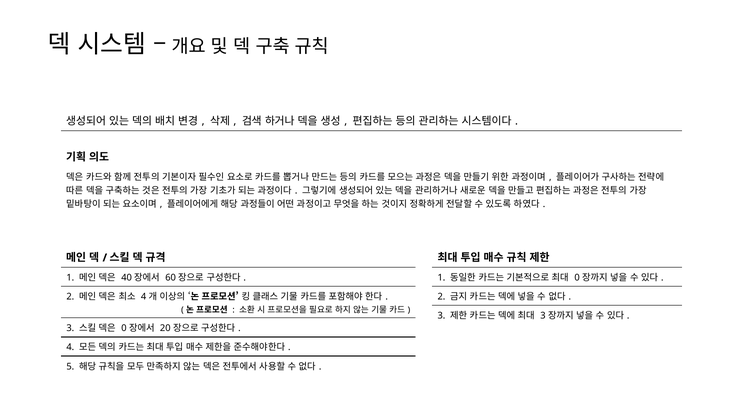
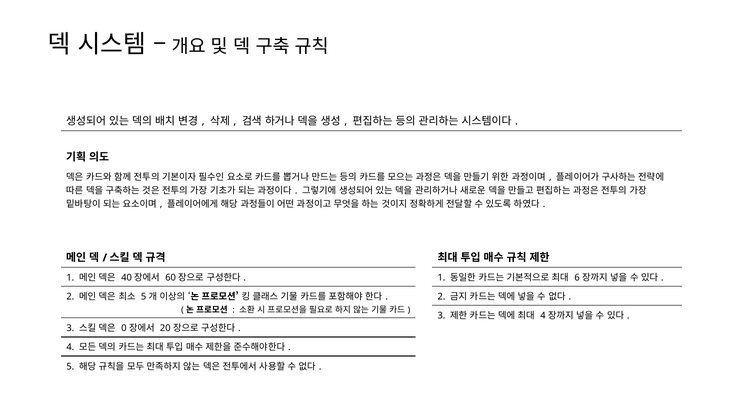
0 at (577, 278): 0 -> 6
4 at (144, 297): 4 -> 5
3 at (543, 316): 3 -> 4
